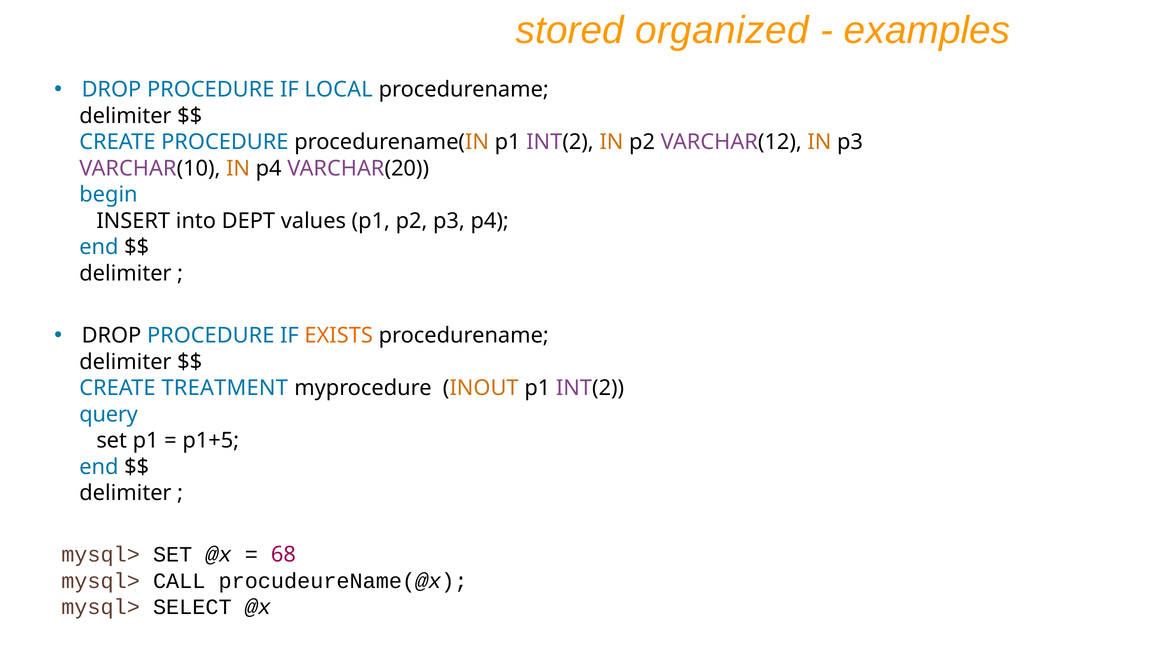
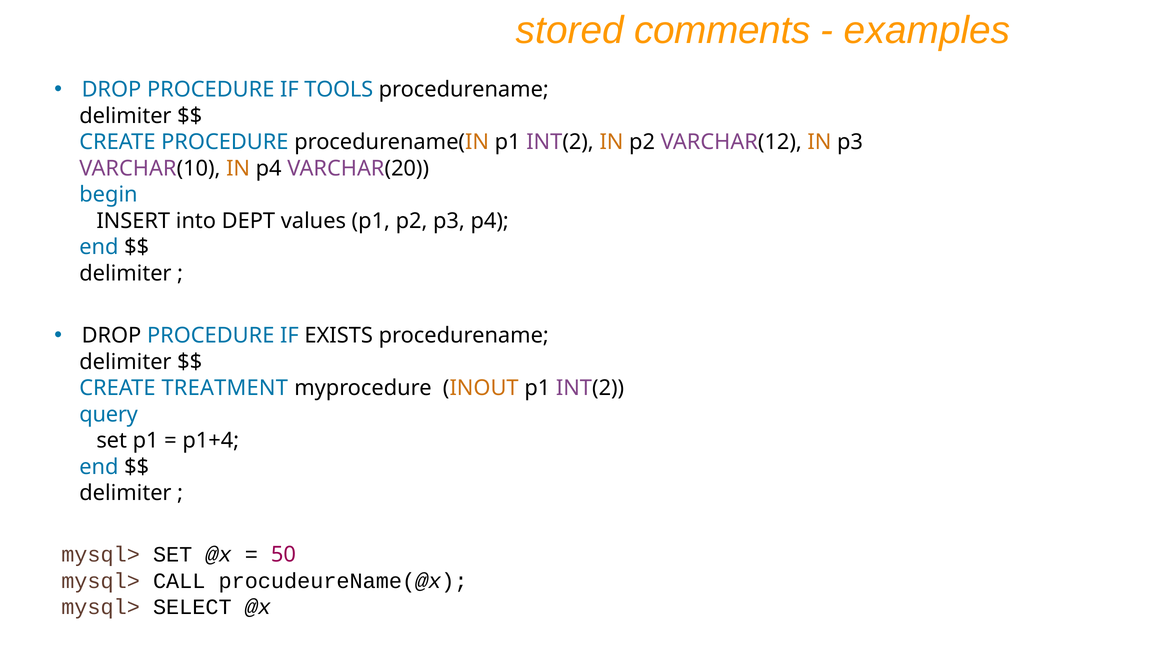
organized: organized -> comments
LOCAL: LOCAL -> TOOLS
EXISTS colour: orange -> black
p1+5: p1+5 -> p1+4
68: 68 -> 50
